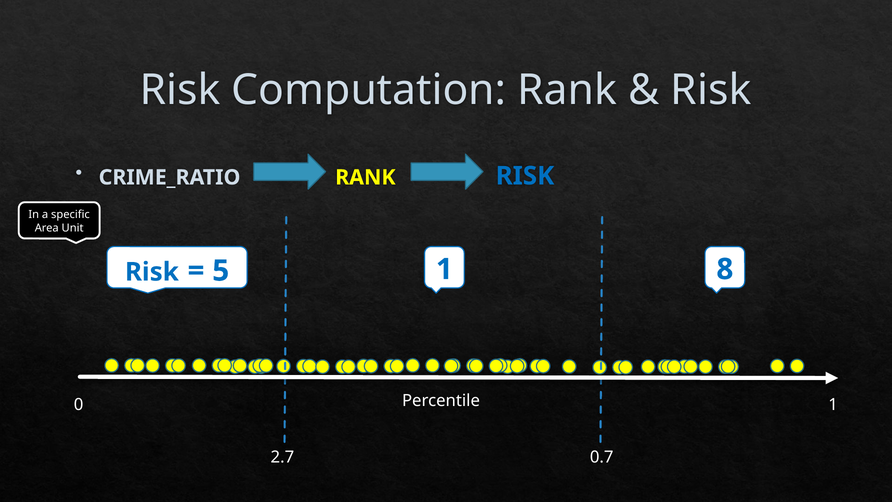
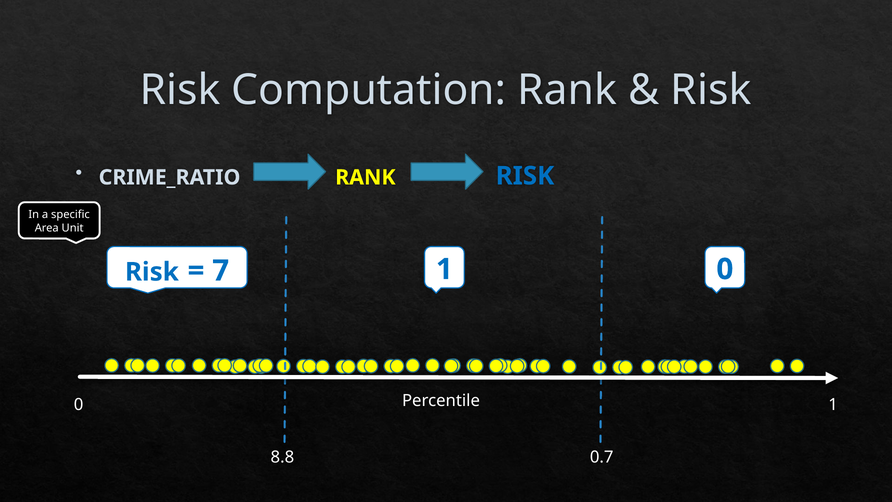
5: 5 -> 7
1 8: 8 -> 0
2.7: 2.7 -> 8.8
